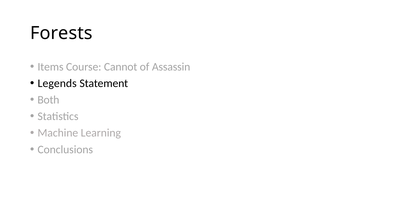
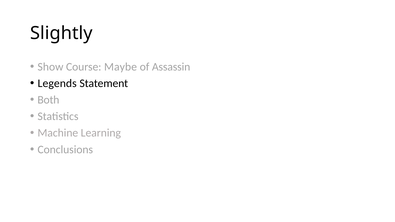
Forests: Forests -> Slightly
Items: Items -> Show
Cannot: Cannot -> Maybe
